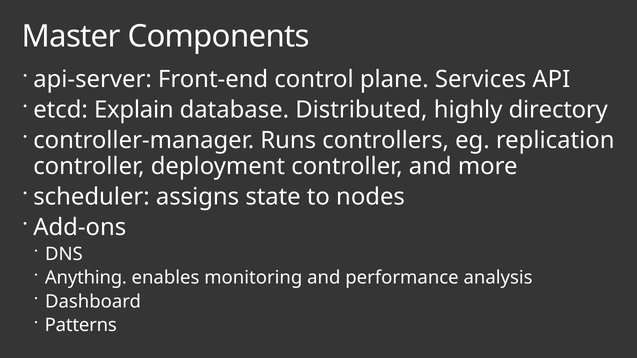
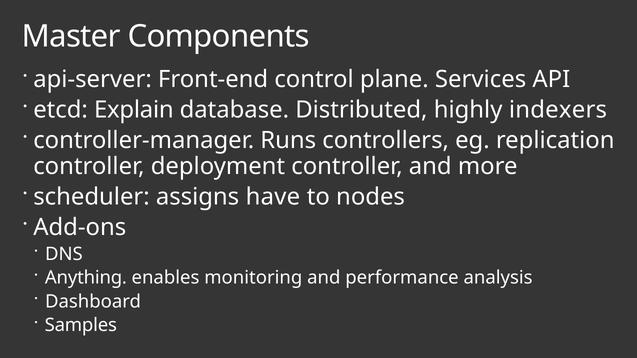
directory: directory -> indexers
state: state -> have
Patterns: Patterns -> Samples
